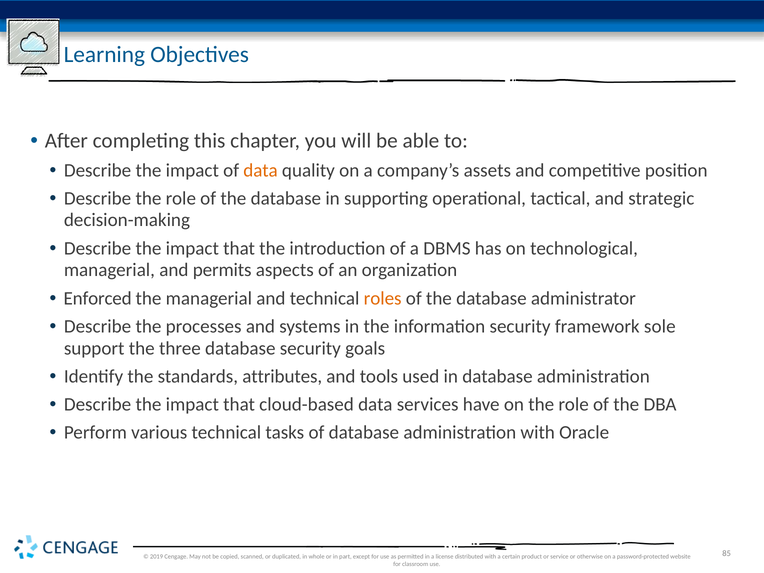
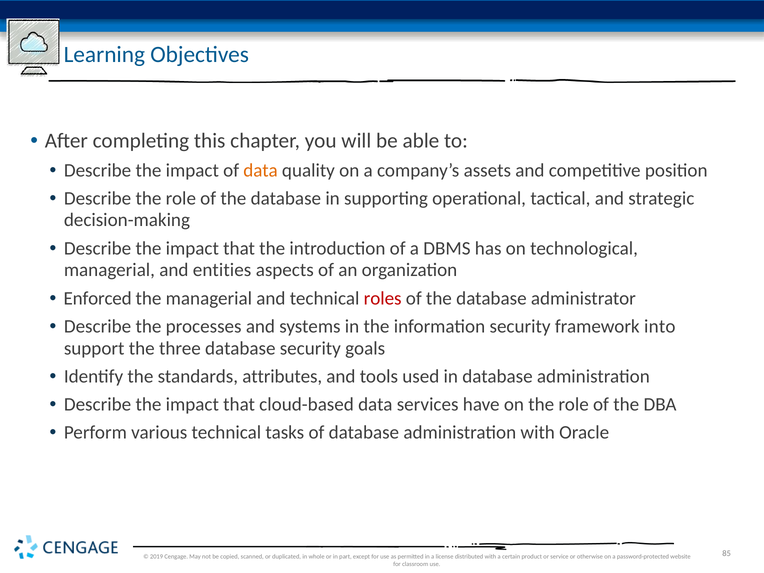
permits: permits -> entities
roles colour: orange -> red
sole: sole -> into
